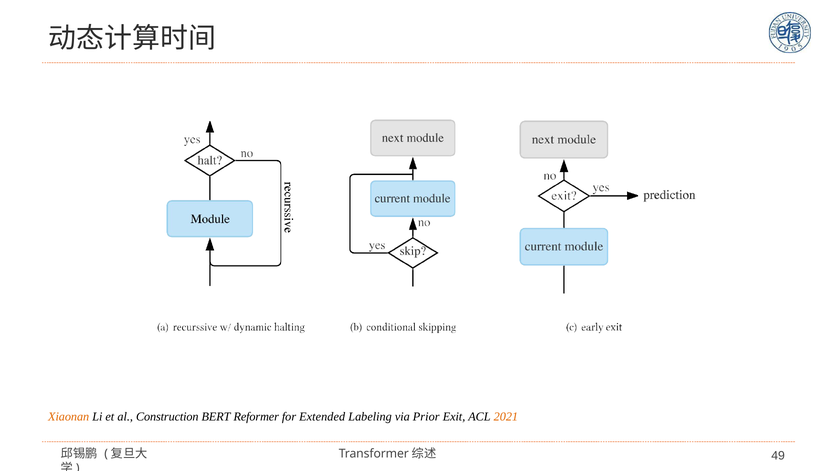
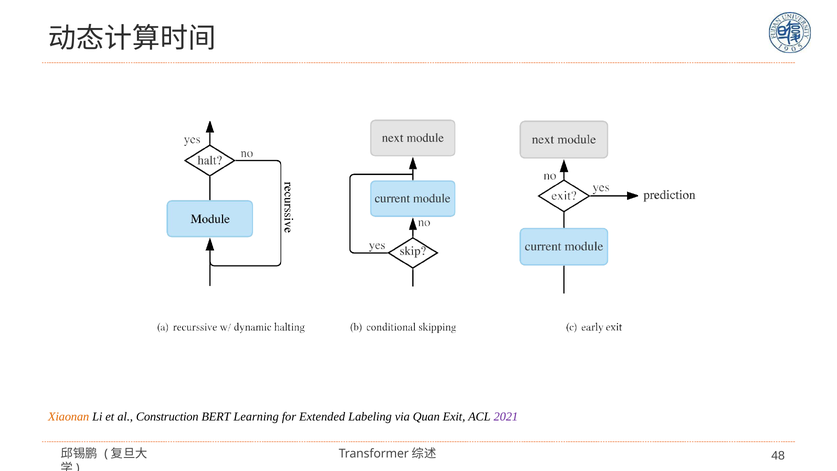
Reformer: Reformer -> Learning
Prior: Prior -> Quan
2021 colour: orange -> purple
49: 49 -> 48
